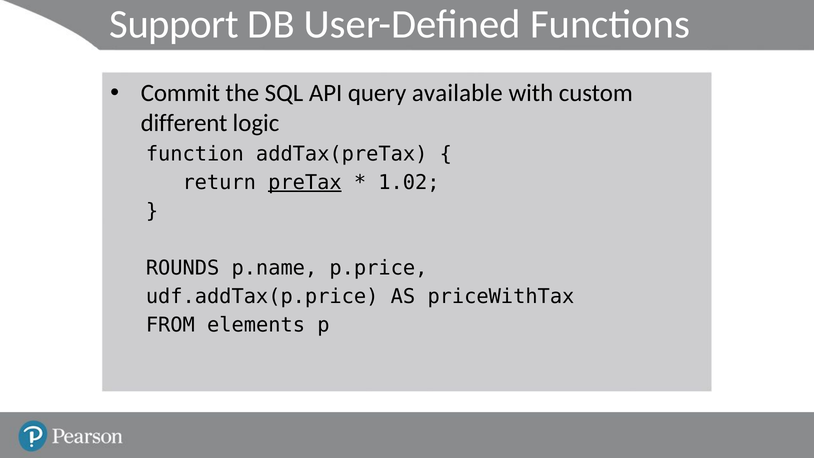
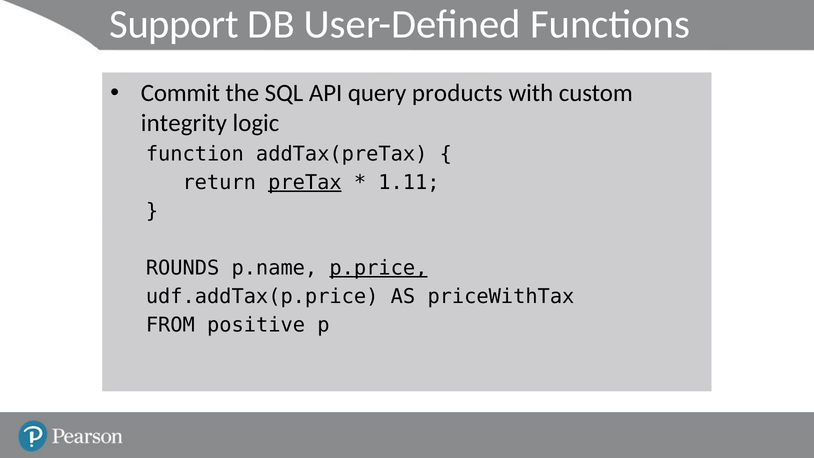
available: available -> products
different: different -> integrity
1.02: 1.02 -> 1.11
p.price underline: none -> present
elements: elements -> positive
